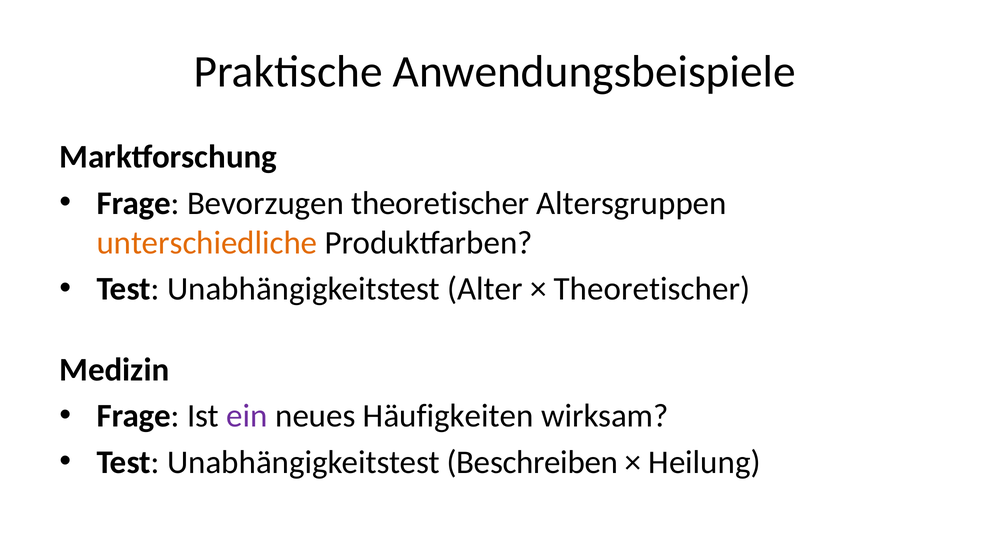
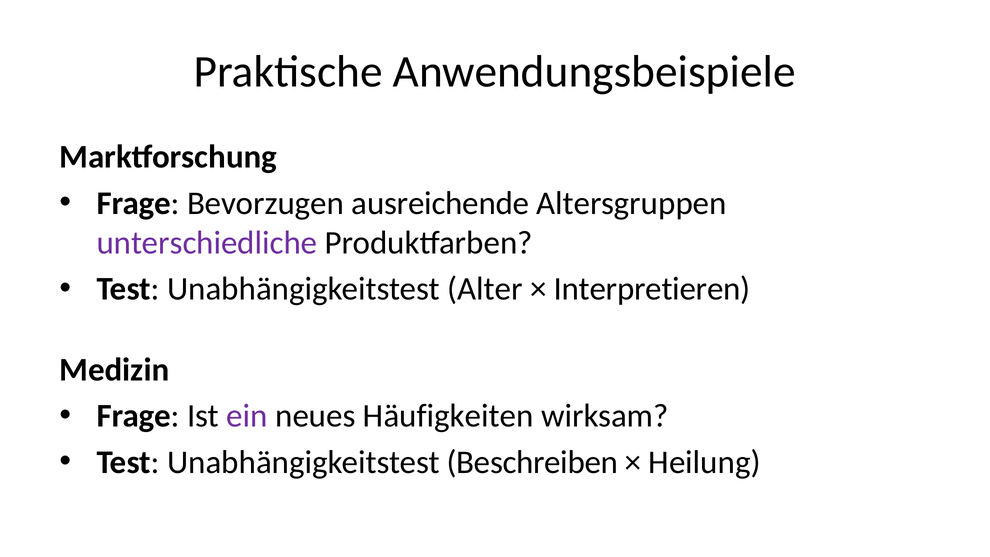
Bevorzugen theoretischer: theoretischer -> ausreichende
unterschiedliche colour: orange -> purple
Theoretischer at (652, 289): Theoretischer -> Interpretieren
